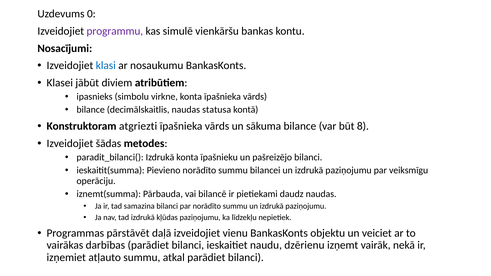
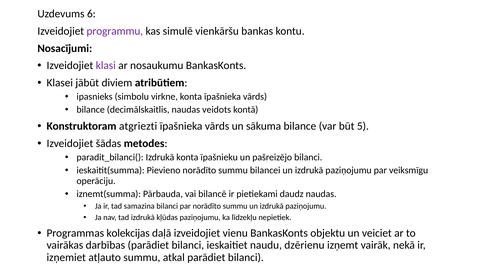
0: 0 -> 6
klasi colour: blue -> purple
statusa: statusa -> veidots
8: 8 -> 5
pārstāvēt: pārstāvēt -> kolekcijas
